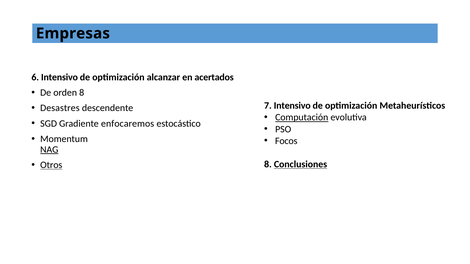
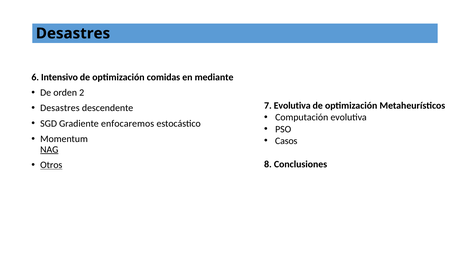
Empresas at (73, 33): Empresas -> Desastres
alcanzar: alcanzar -> comidas
acertados: acertados -> mediante
orden 8: 8 -> 2
7 Intensivo: Intensivo -> Evolutiva
Computación underline: present -> none
Focos: Focos -> Casos
Conclusiones underline: present -> none
